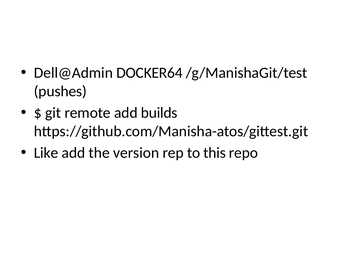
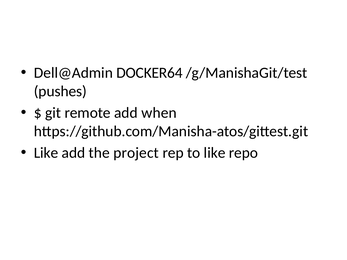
builds: builds -> when
version: version -> project
to this: this -> like
